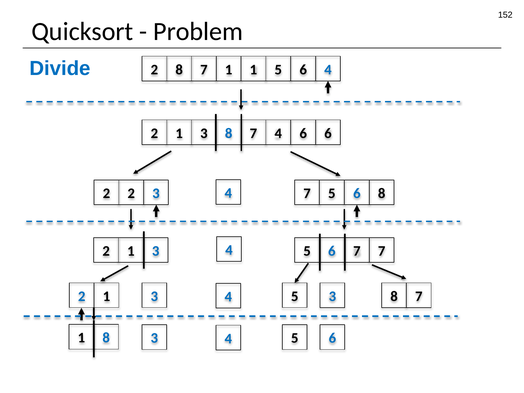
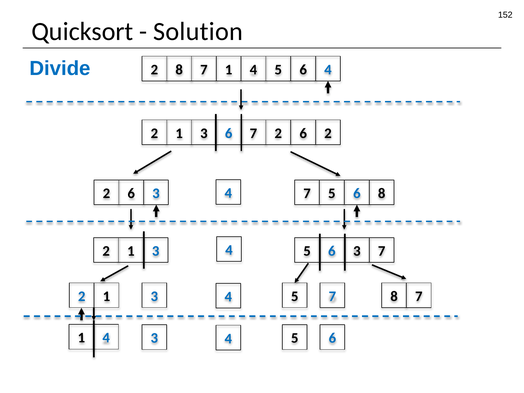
Problem: Problem -> Solution
7 1 1: 1 -> 4
1 3 8: 8 -> 6
4 at (278, 133): 4 -> 2
6 6: 6 -> 2
2 at (131, 193): 2 -> 6
5 6 7: 7 -> 3
3 at (332, 296): 3 -> 7
8 at (106, 338): 8 -> 4
